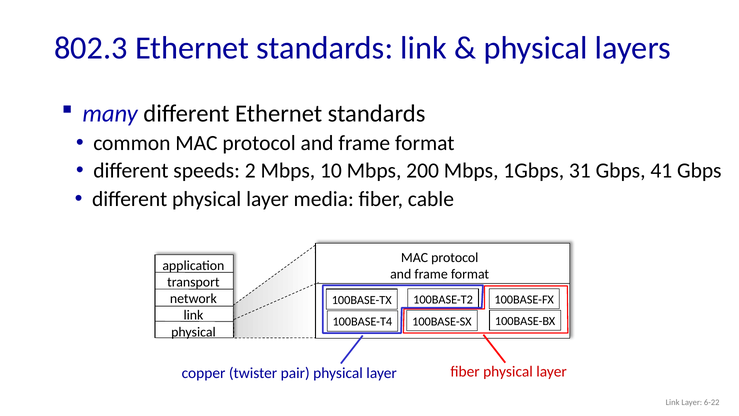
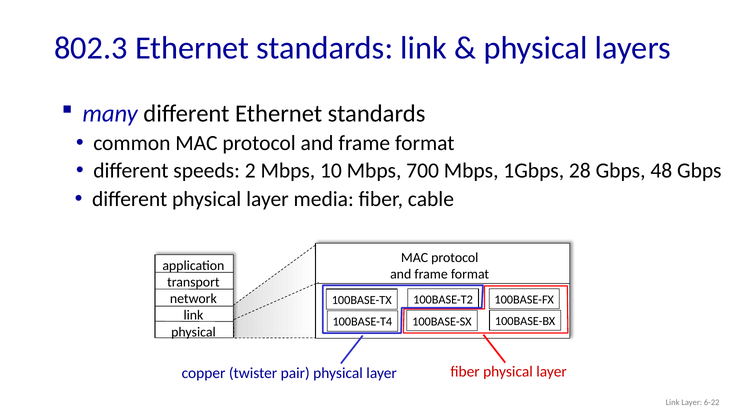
200: 200 -> 700
31: 31 -> 28
41: 41 -> 48
